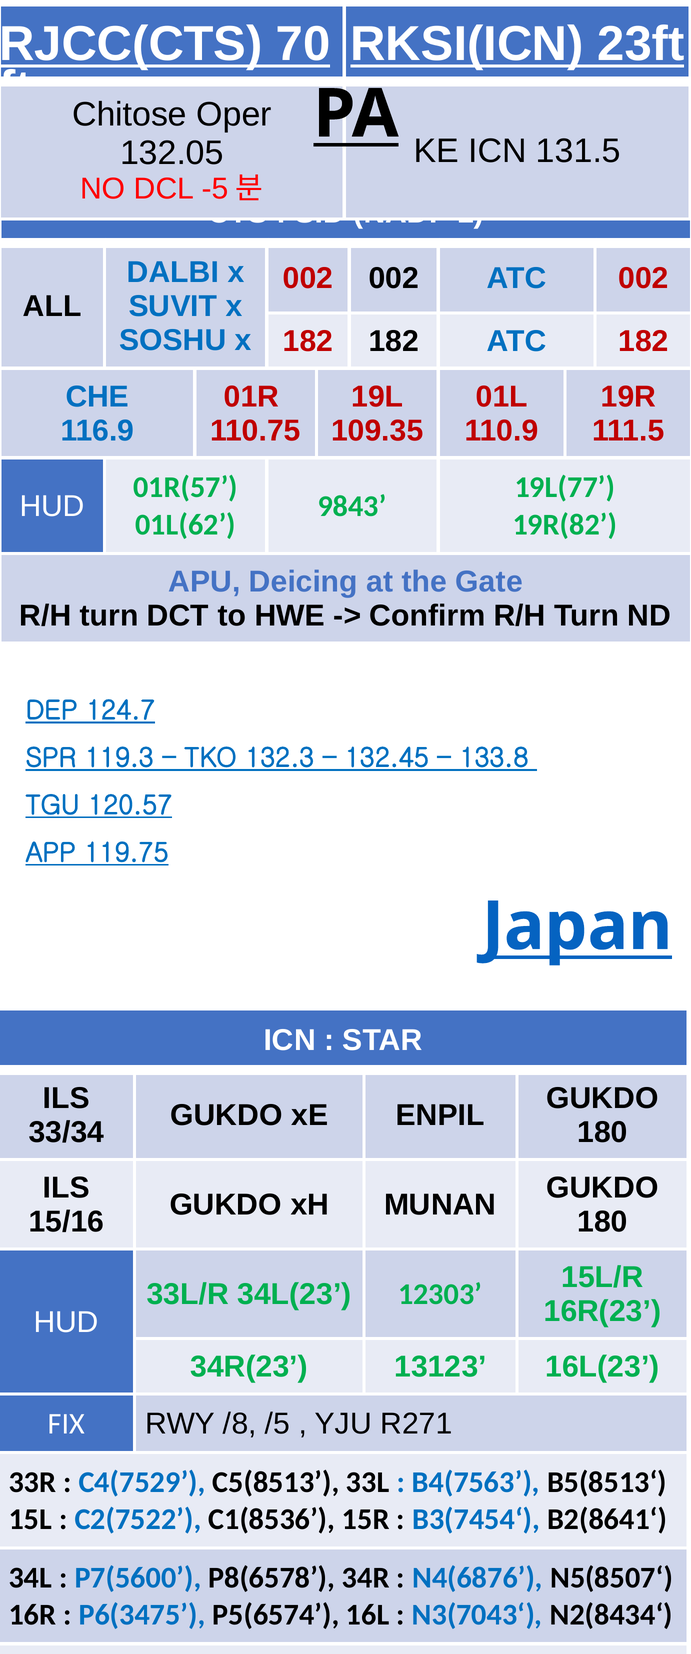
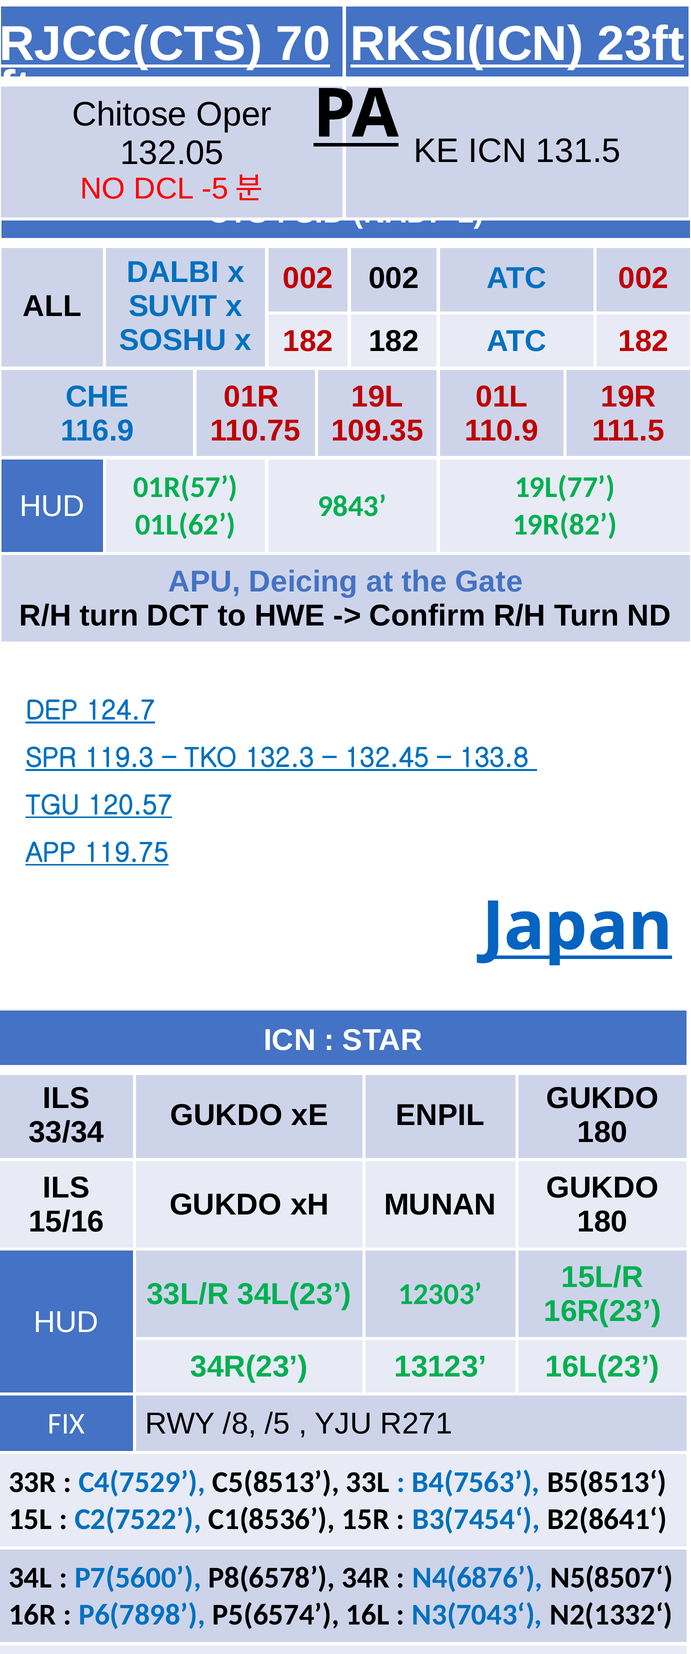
P6(3475: P6(3475 -> P6(7898
N2(8434‘: N2(8434‘ -> N2(1332‘
